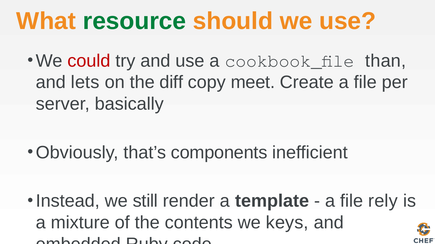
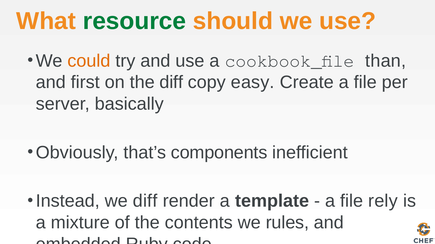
could colour: red -> orange
lets: lets -> first
meet: meet -> easy
we still: still -> diff
keys: keys -> rules
